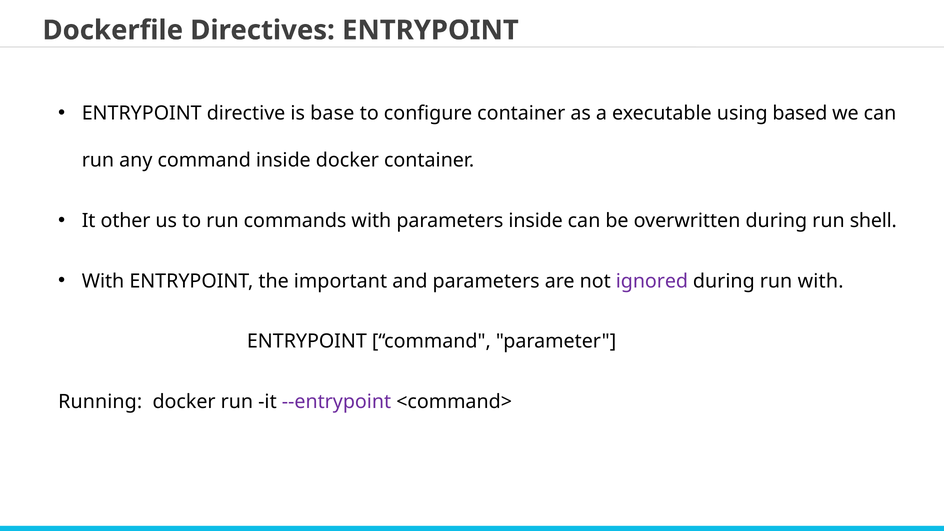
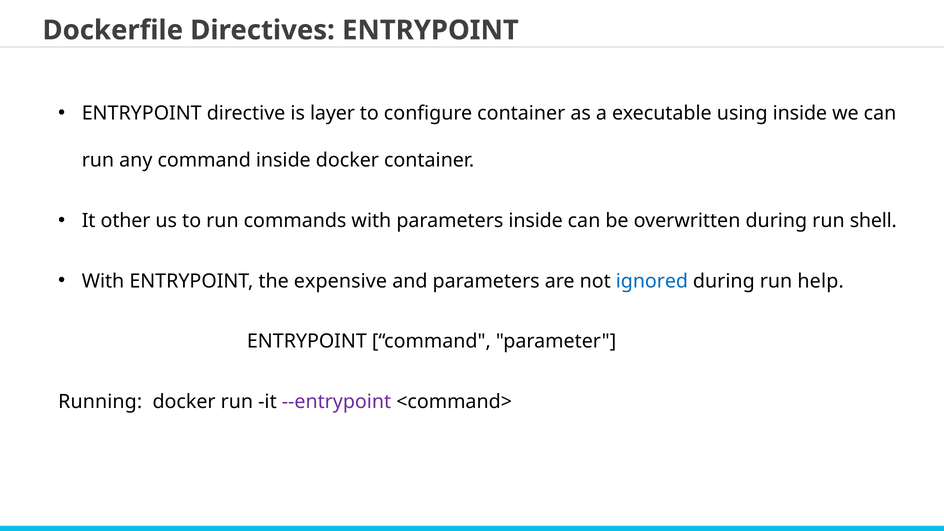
base: base -> layer
using based: based -> inside
important: important -> expensive
ignored colour: purple -> blue
run with: with -> help
